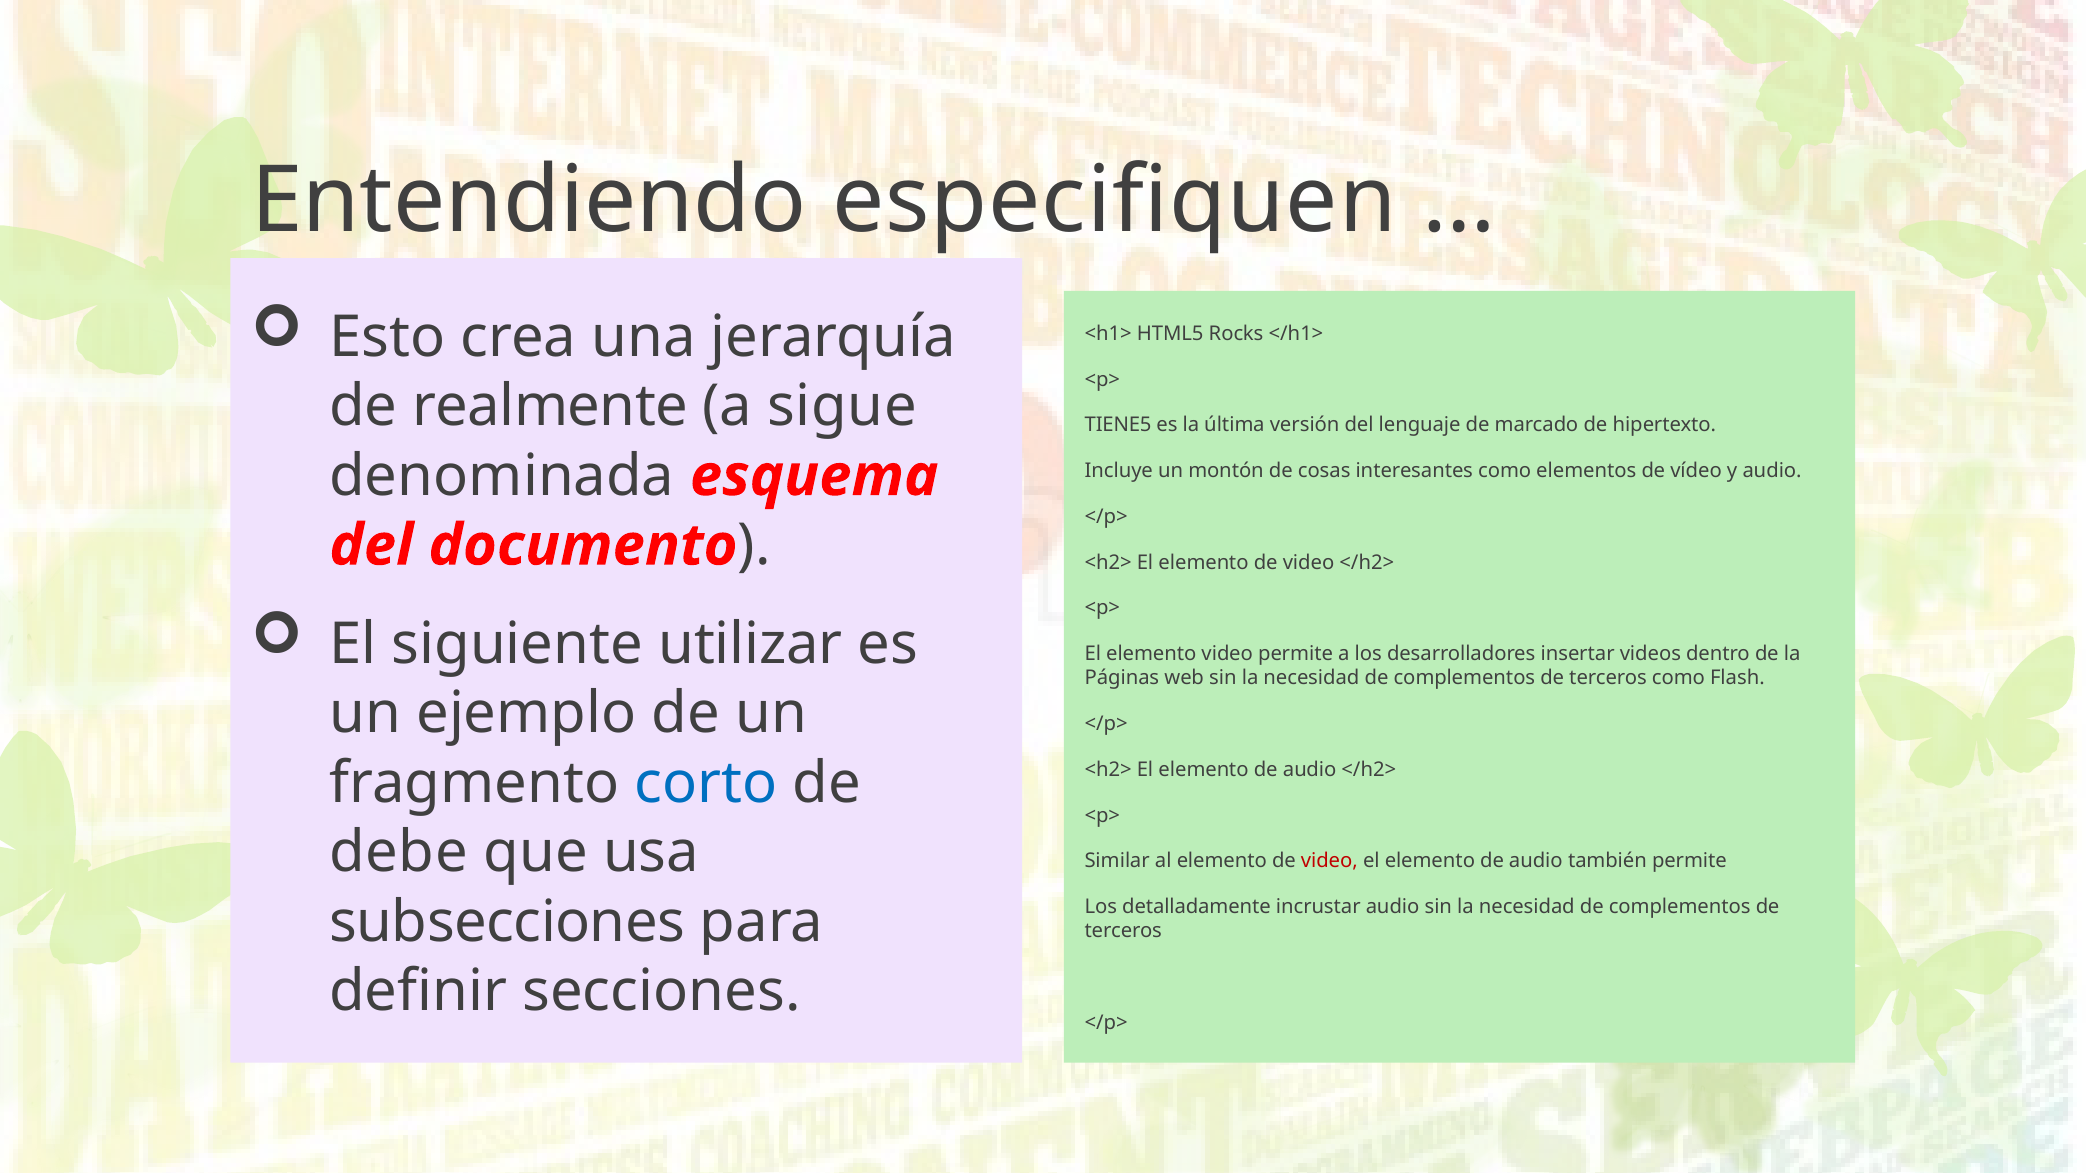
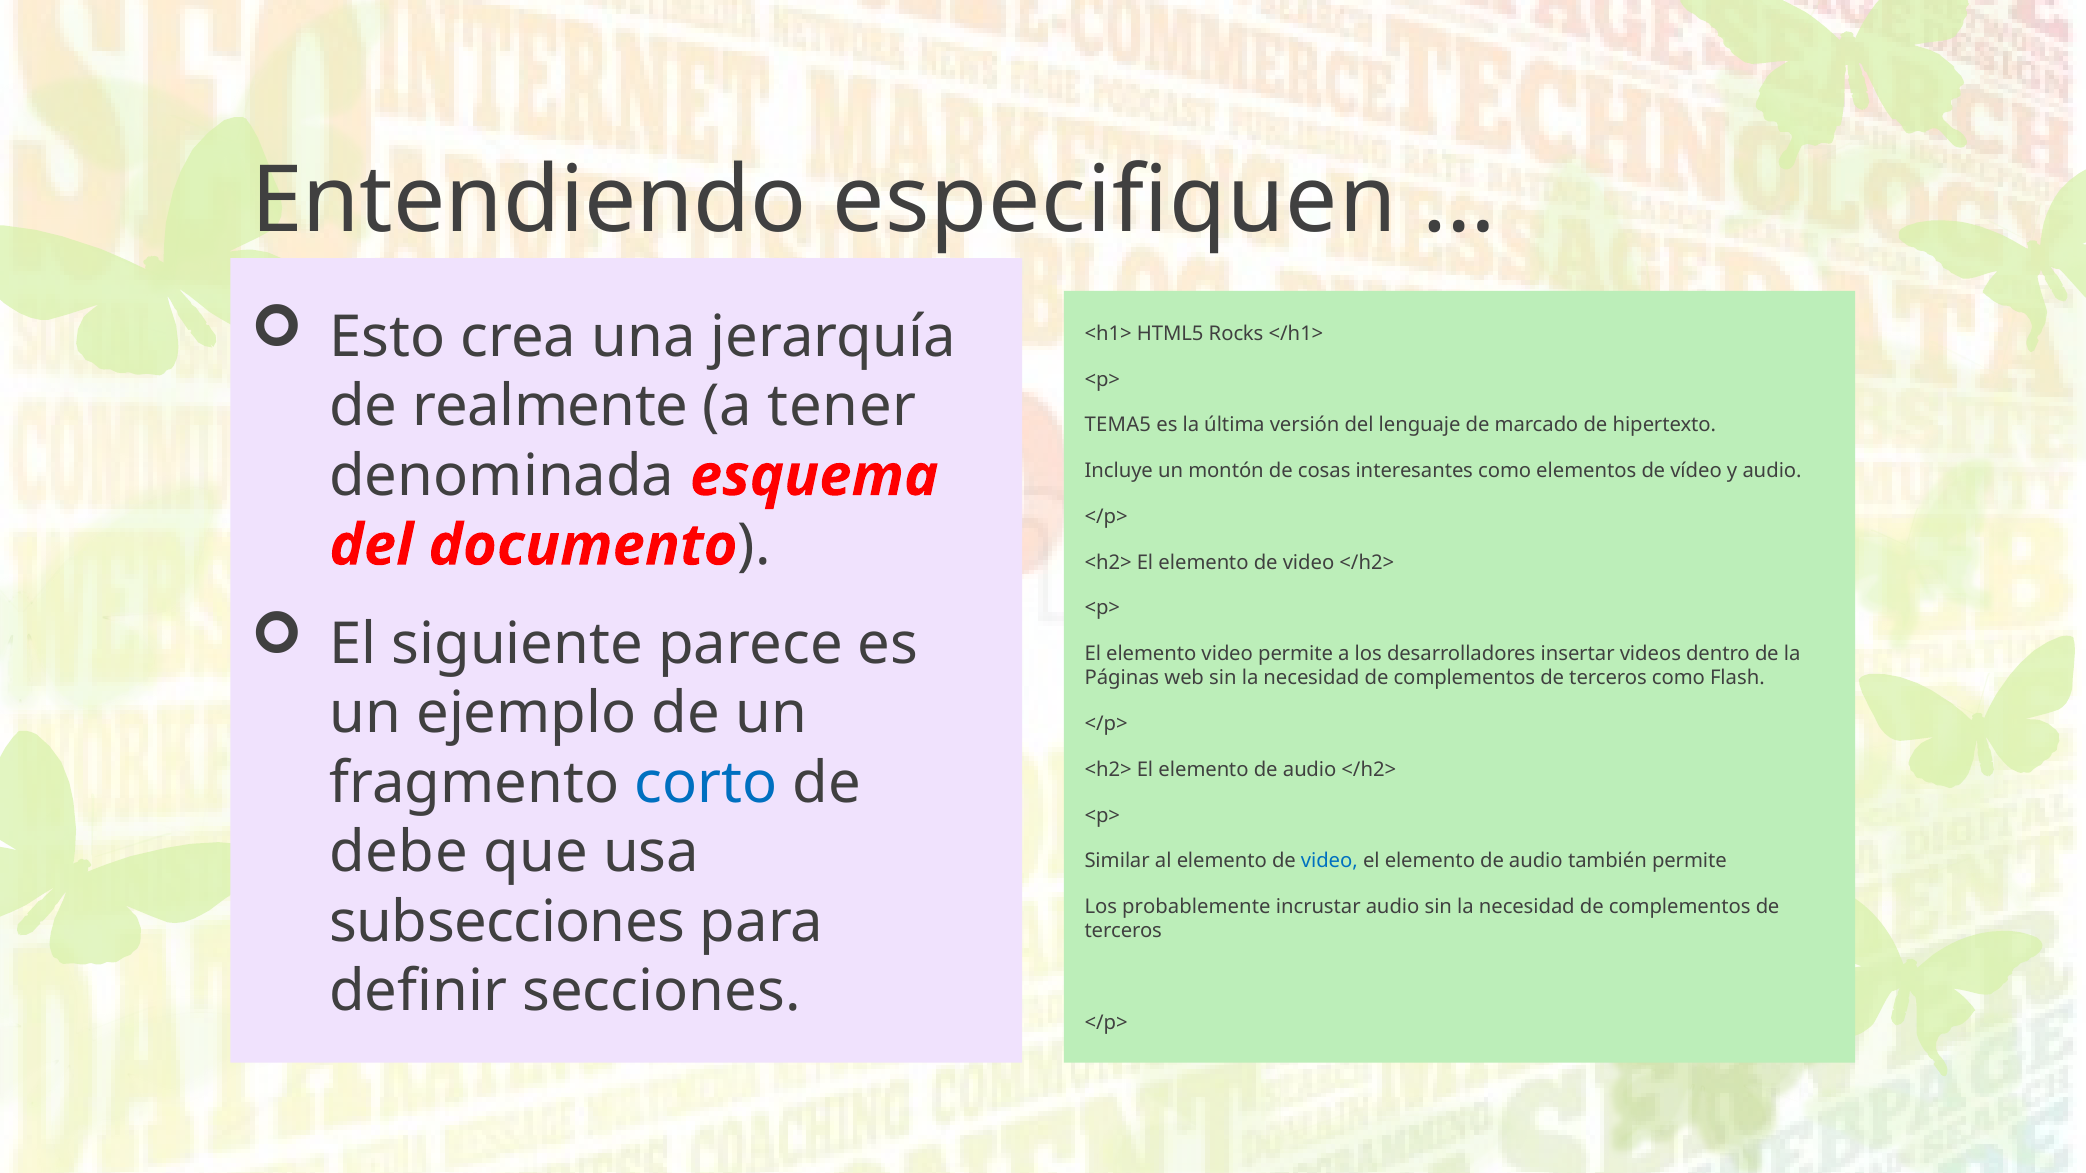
sigue: sigue -> tener
TIENE5: TIENE5 -> TEMA5
utilizar: utilizar -> parece
video at (1329, 861) colour: red -> blue
detalladamente: detalladamente -> probablemente
